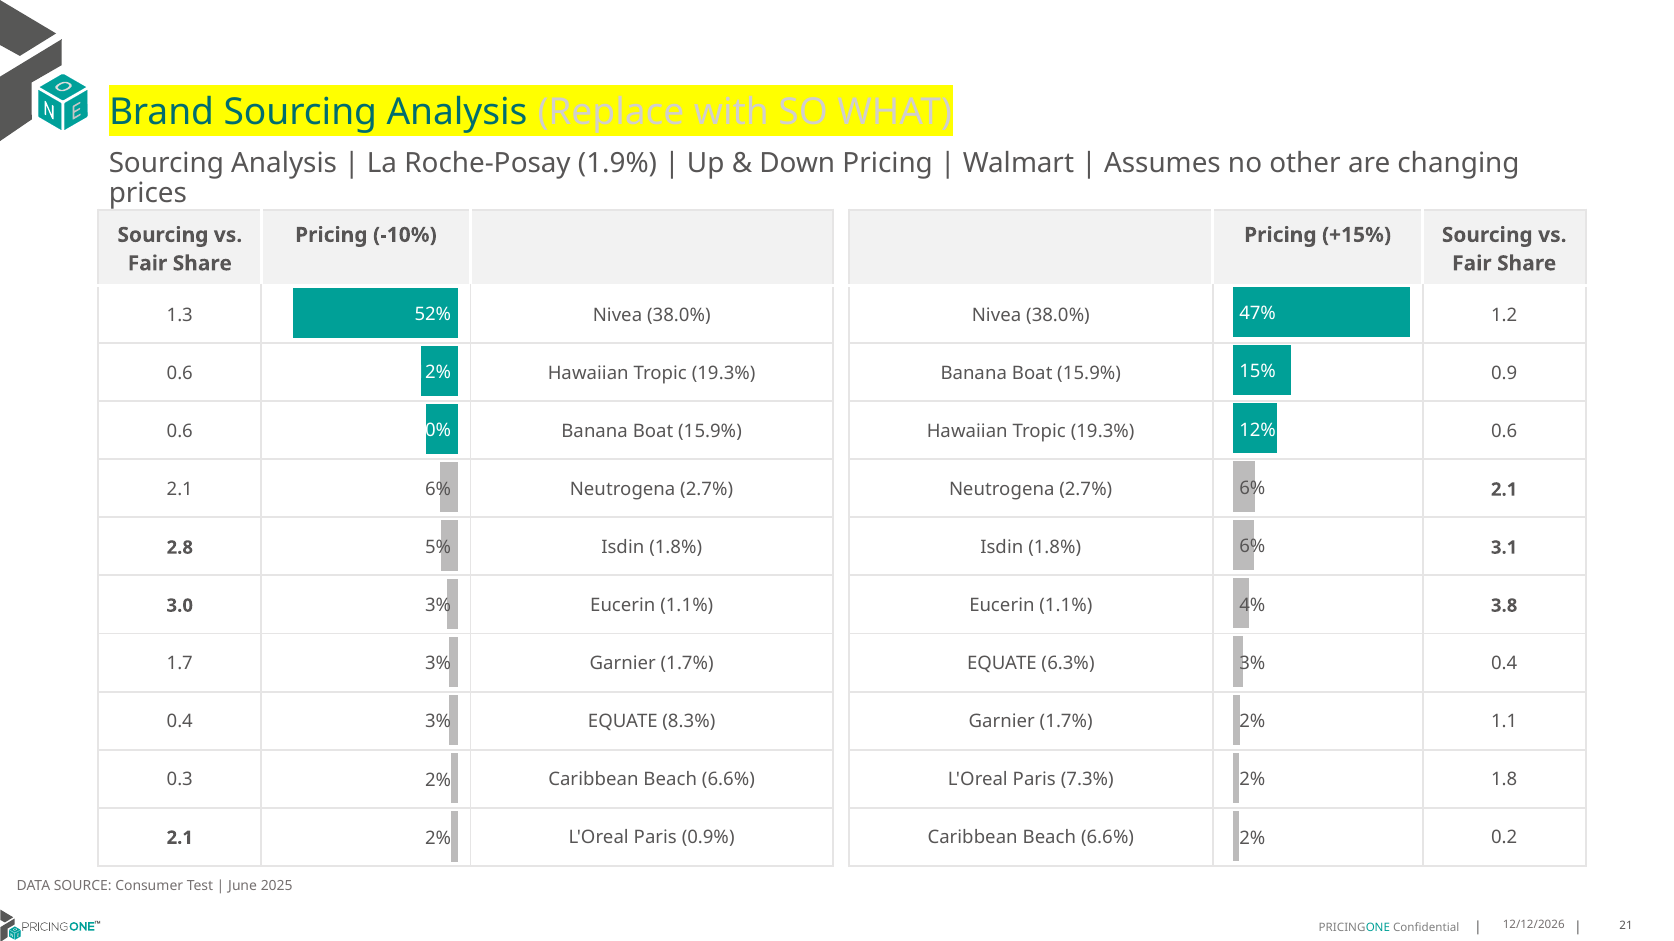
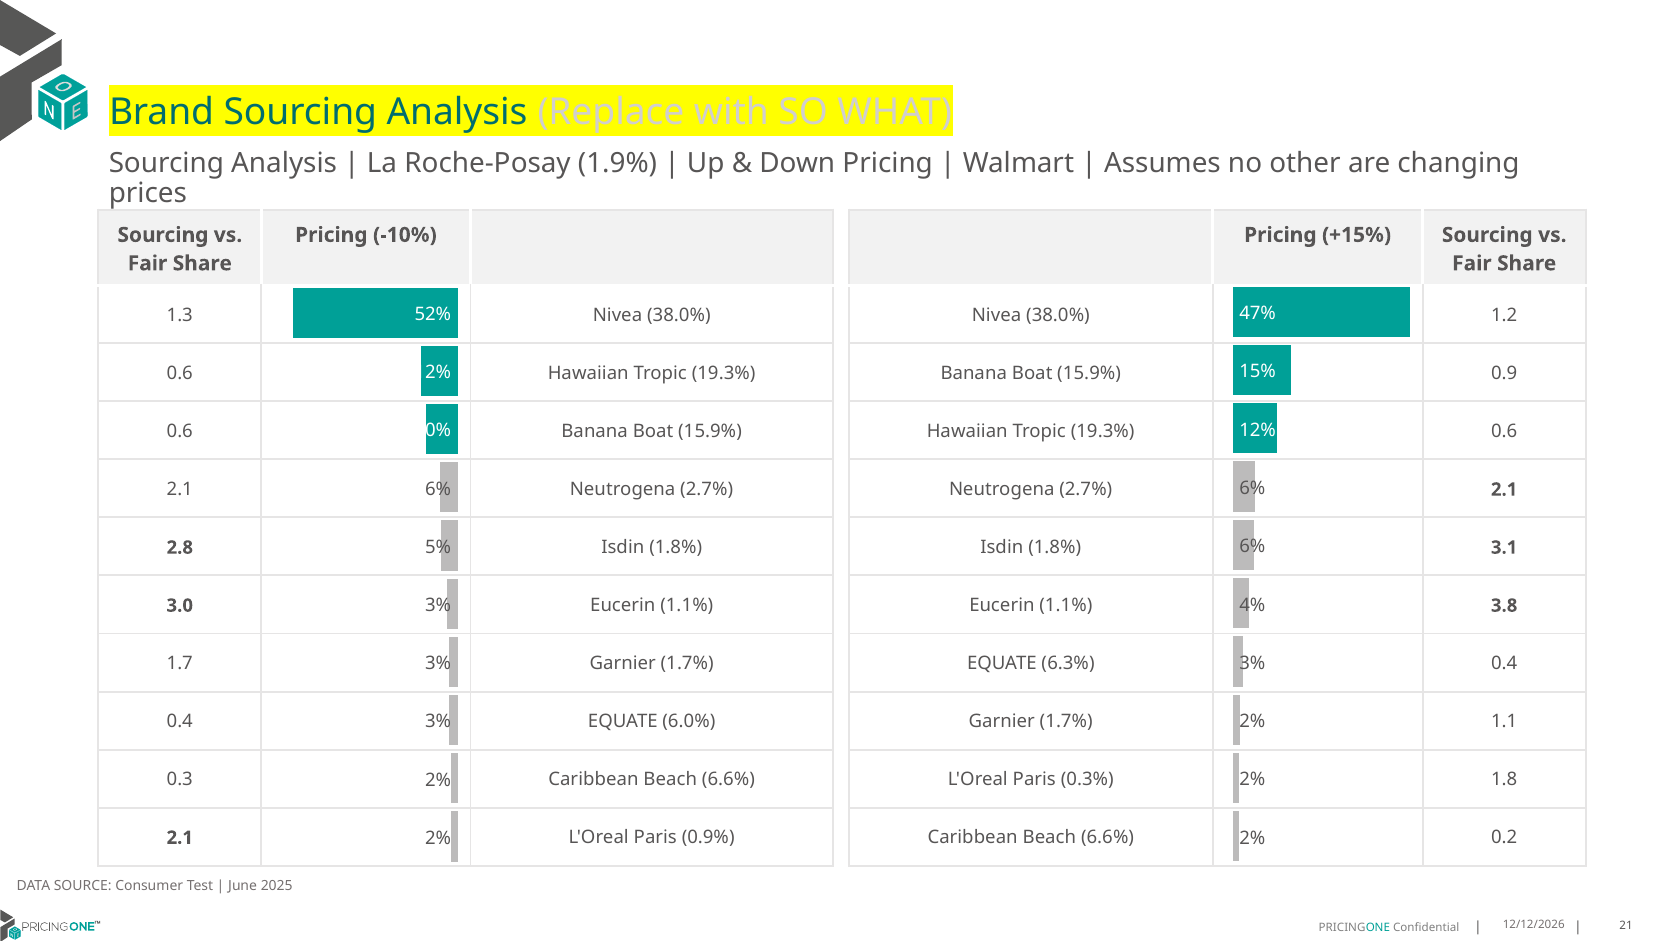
8.3%: 8.3% -> 6.0%
7.3%: 7.3% -> 0.3%
